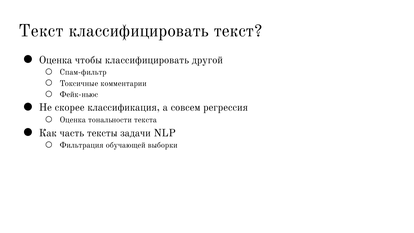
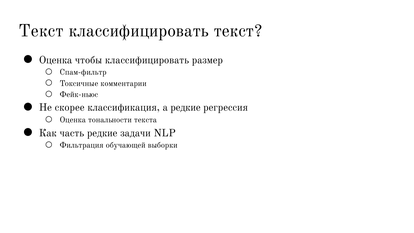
другой: другой -> размер
а совсем: совсем -> редкие
часть тексты: тексты -> редкие
